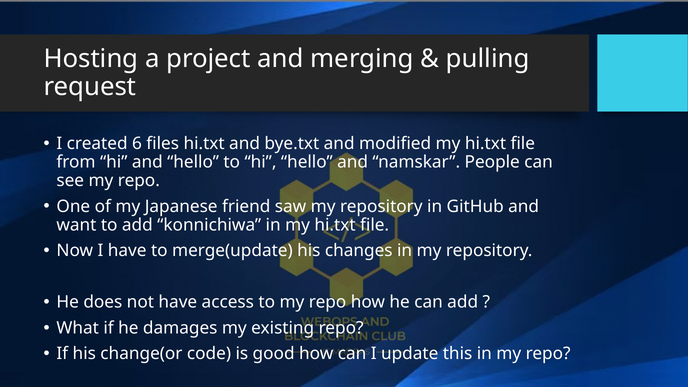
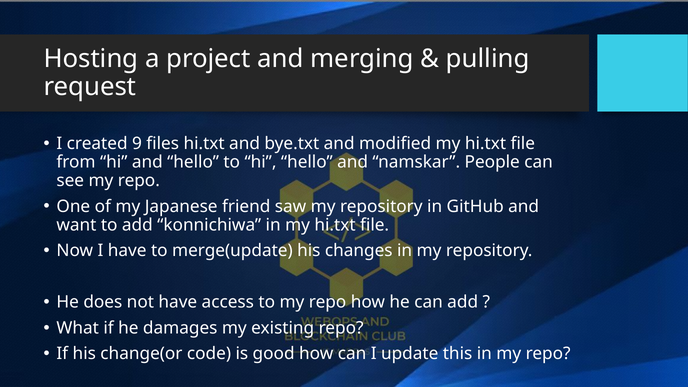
6: 6 -> 9
